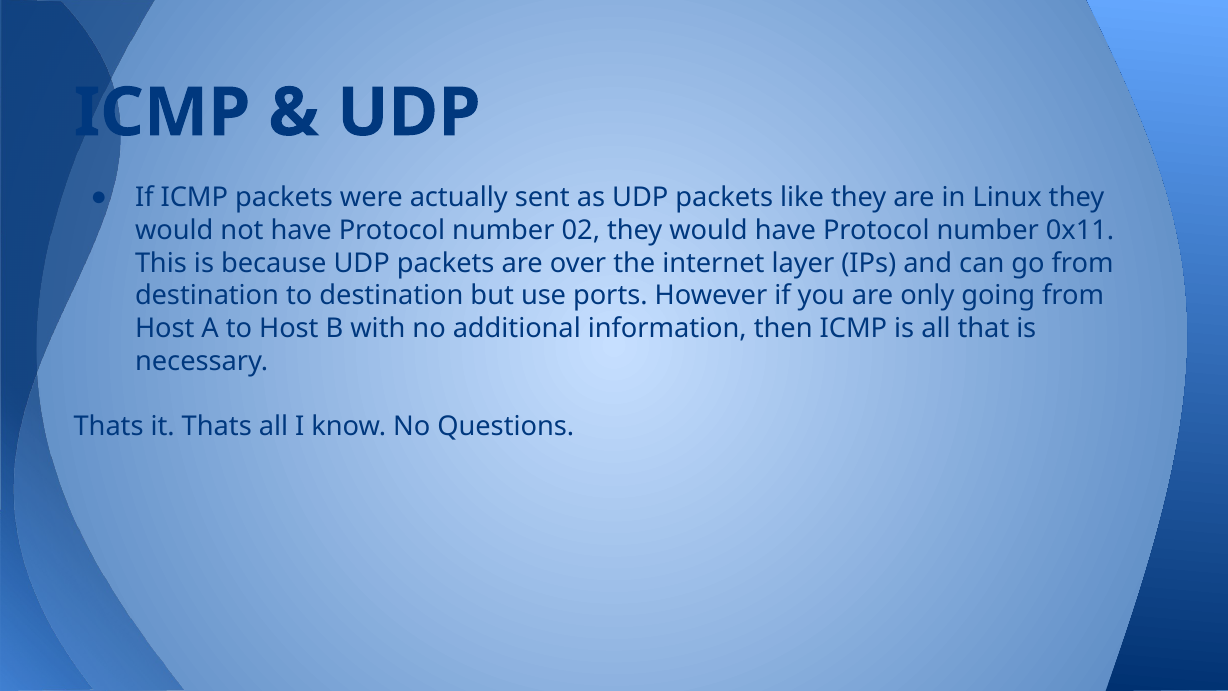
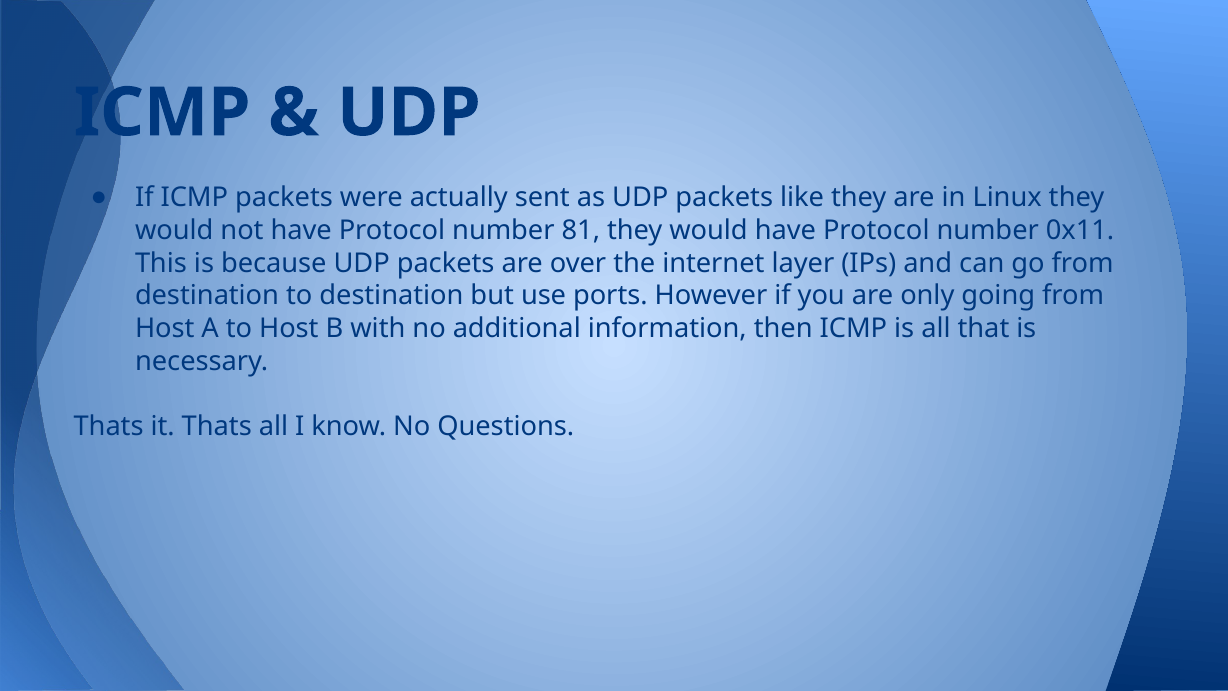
02: 02 -> 81
